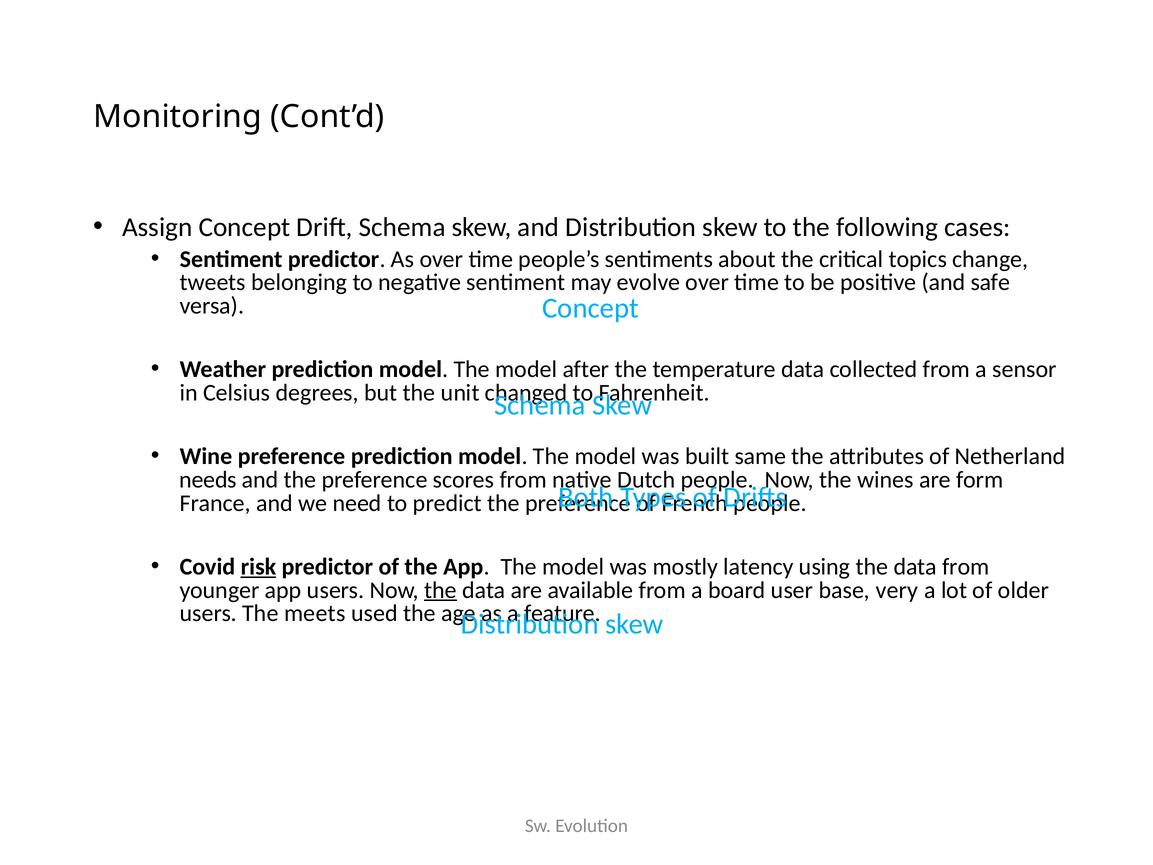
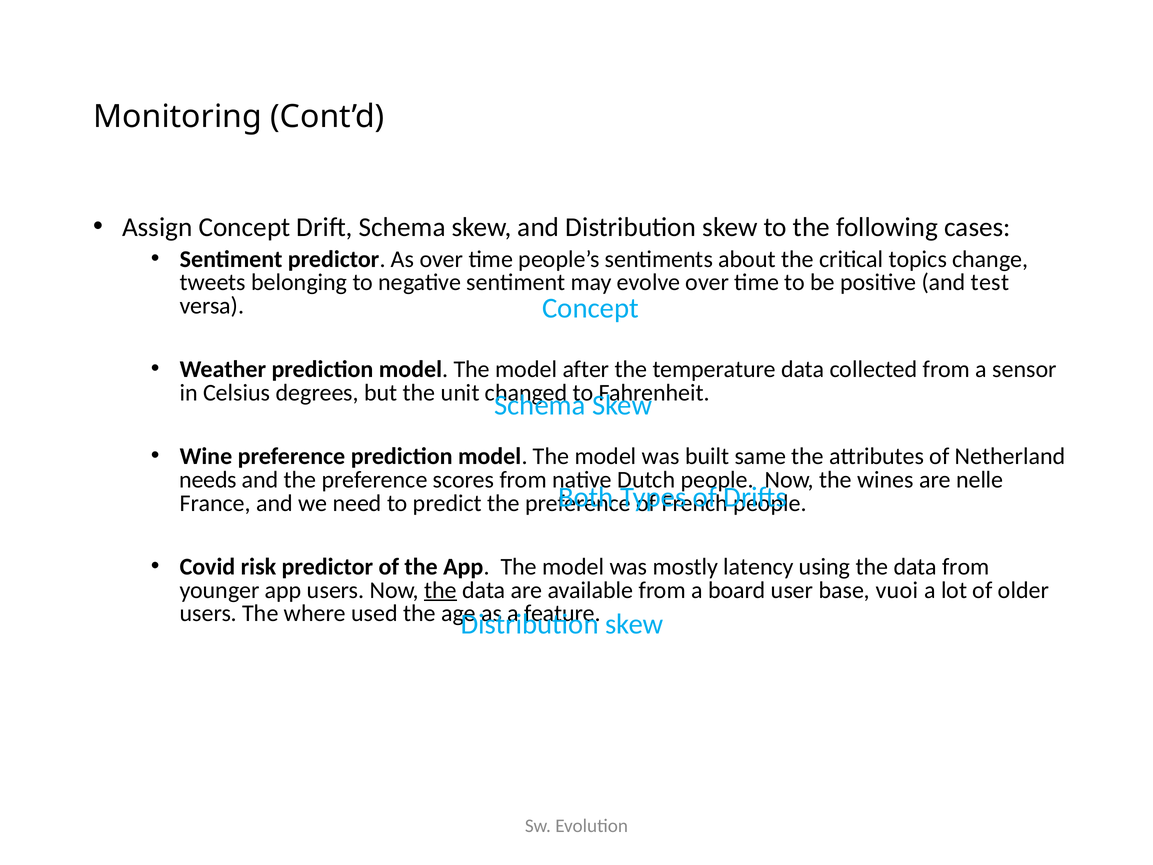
safe: safe -> test
form: form -> nelle
risk underline: present -> none
very: very -> vuoi
meets: meets -> where
